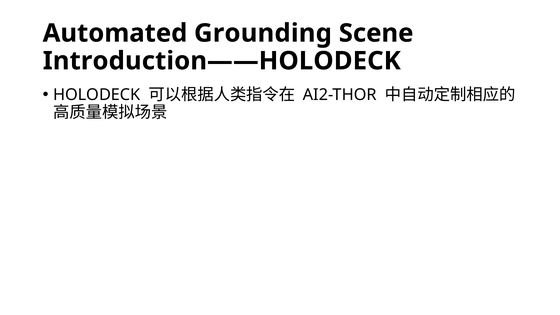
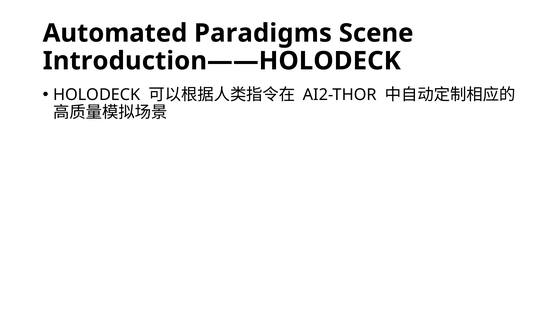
Grounding: Grounding -> Paradigms
